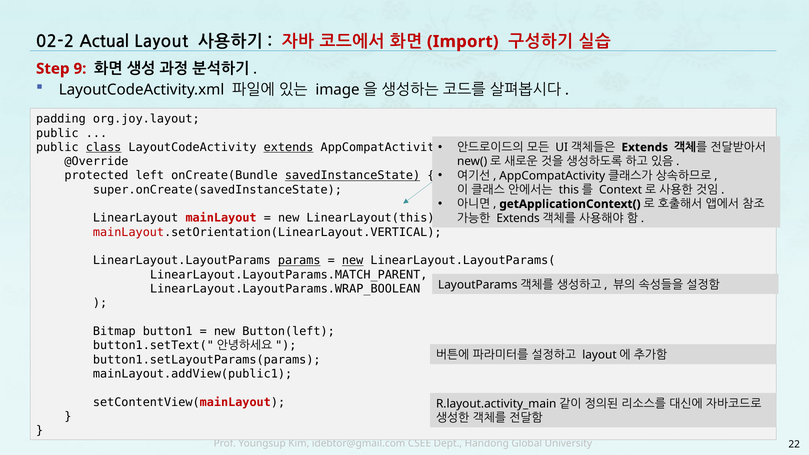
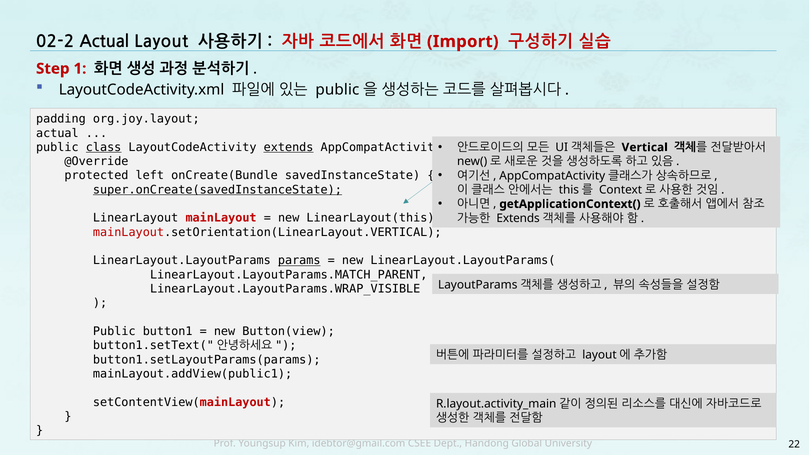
9: 9 -> 1
image at (338, 90): image -> public
public at (57, 133): public -> actual
Extends at (645, 147): Extends -> Vertical
savedInstanceState underline: present -> none
super.onCreate(savedInstanceState underline: none -> present
new at (353, 261) underline: present -> none
LinearLayout.LayoutParams.WRAP_BOOLEAN: LinearLayout.LayoutParams.WRAP_BOOLEAN -> LinearLayout.LayoutParams.WRAP_VISIBLE
Bitmap at (114, 331): Bitmap -> Public
Button(left: Button(left -> Button(view
